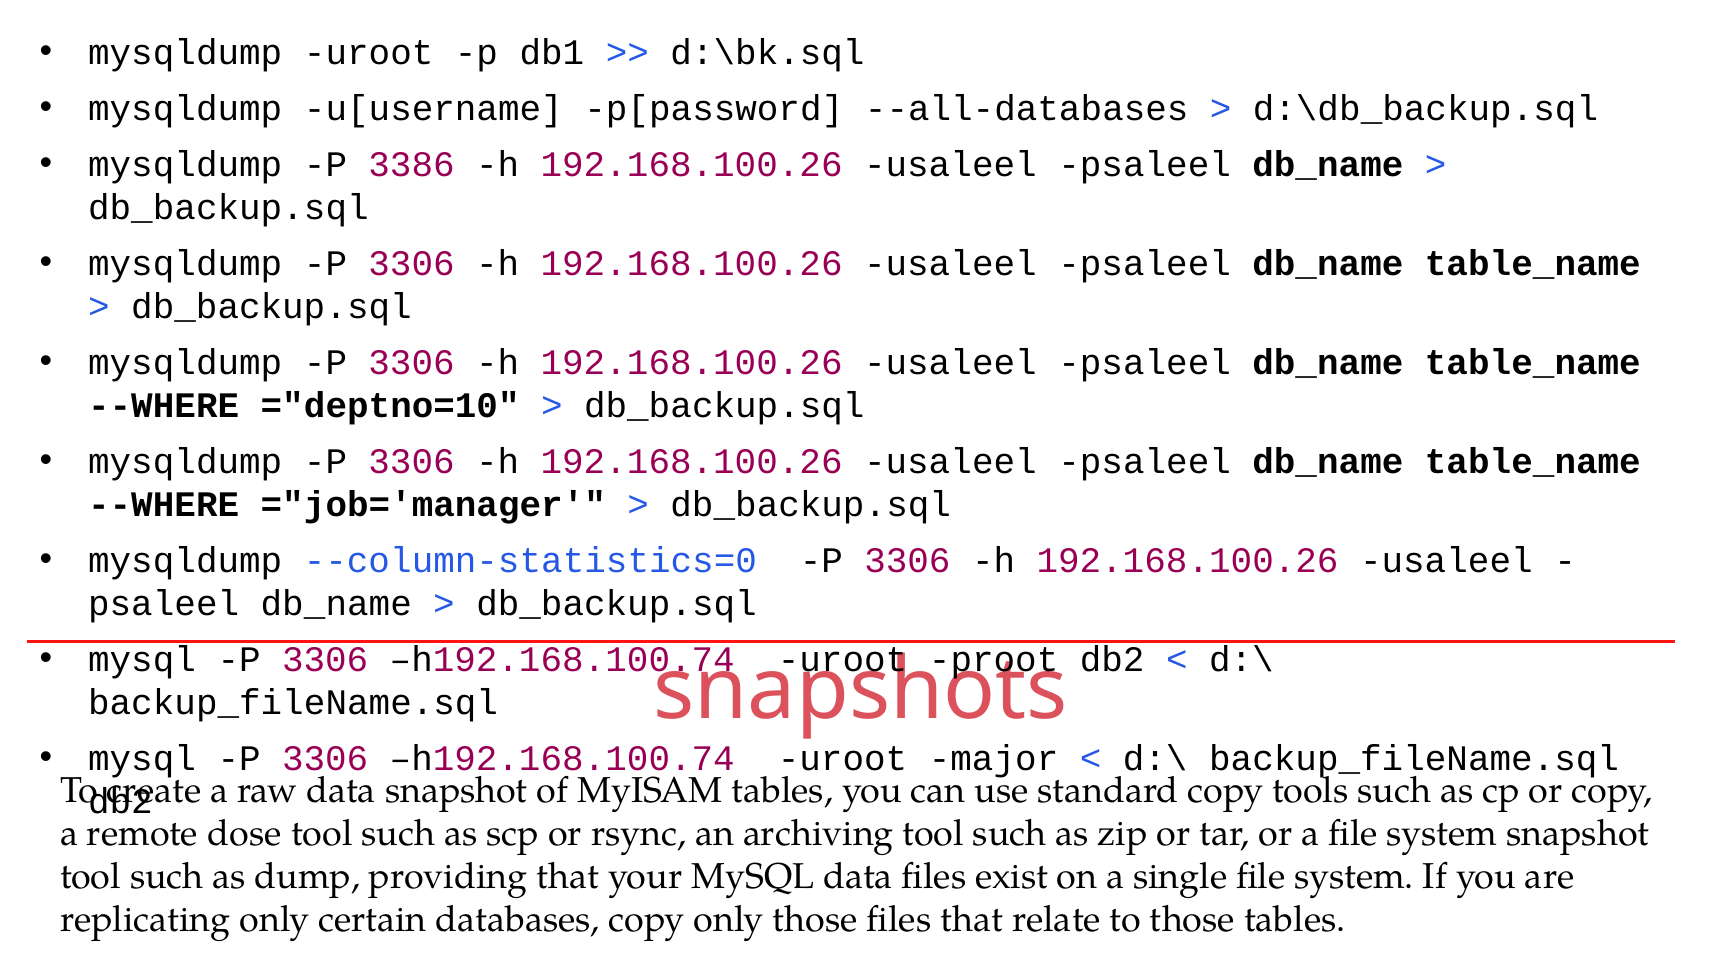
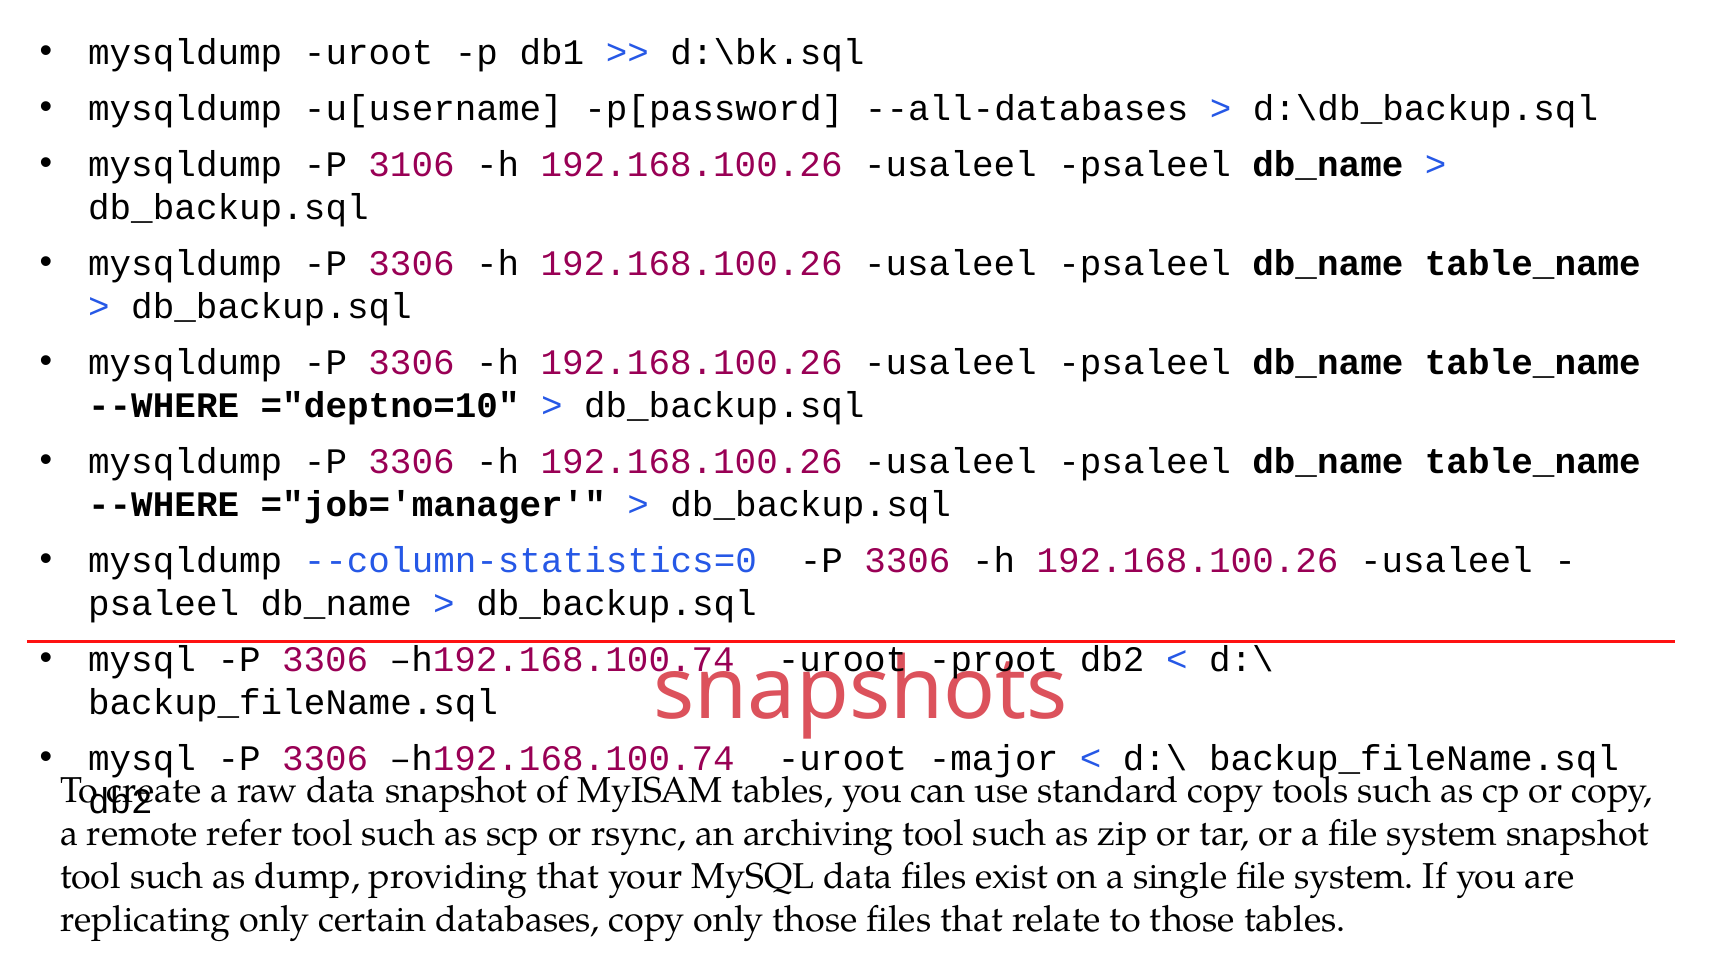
3386: 3386 -> 3106
dose: dose -> refer
